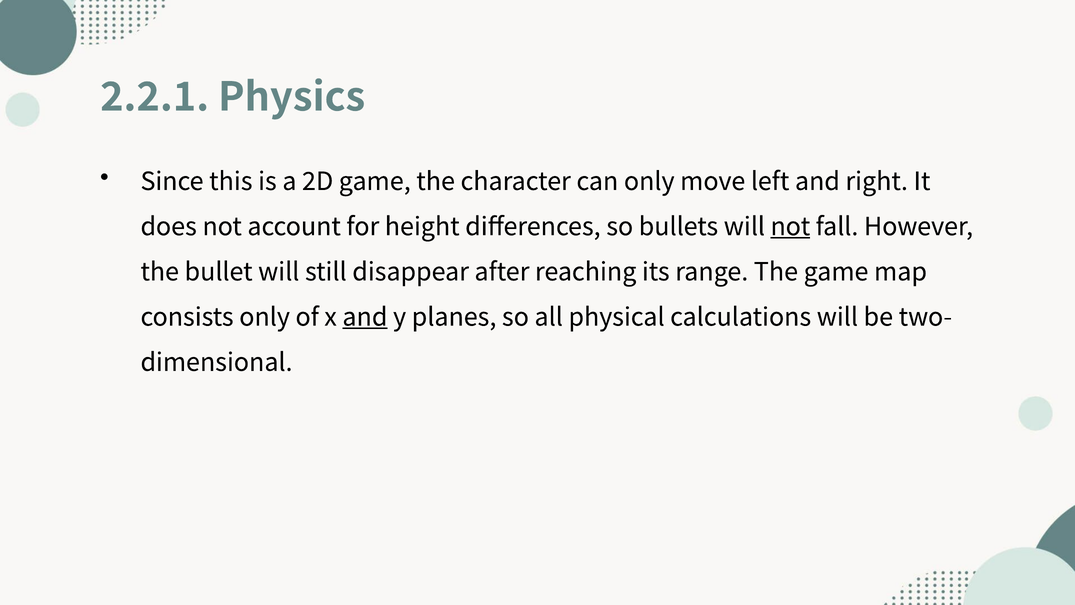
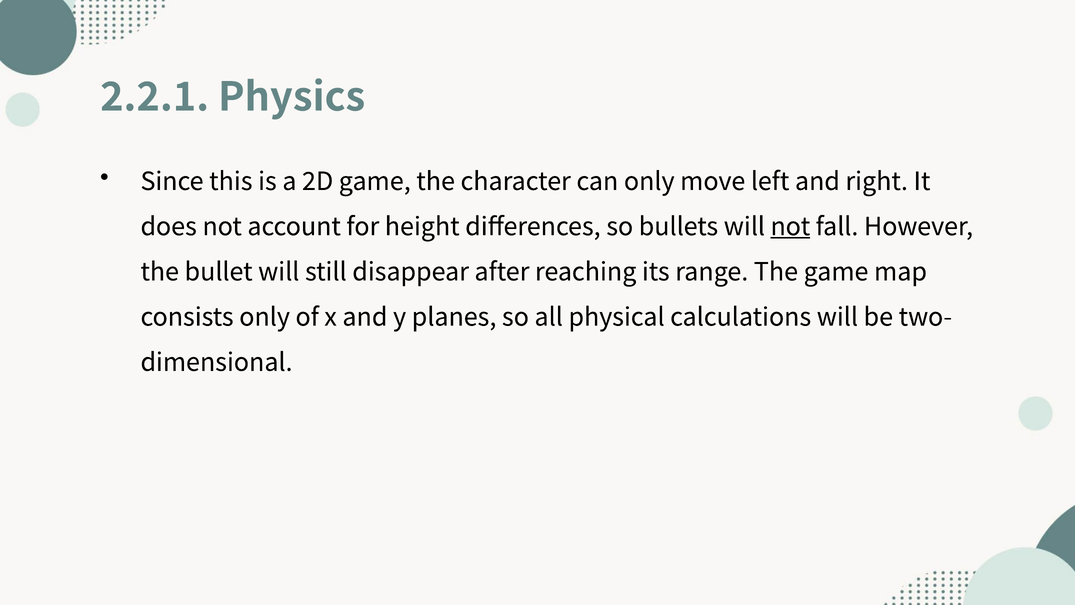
and at (365, 317) underline: present -> none
